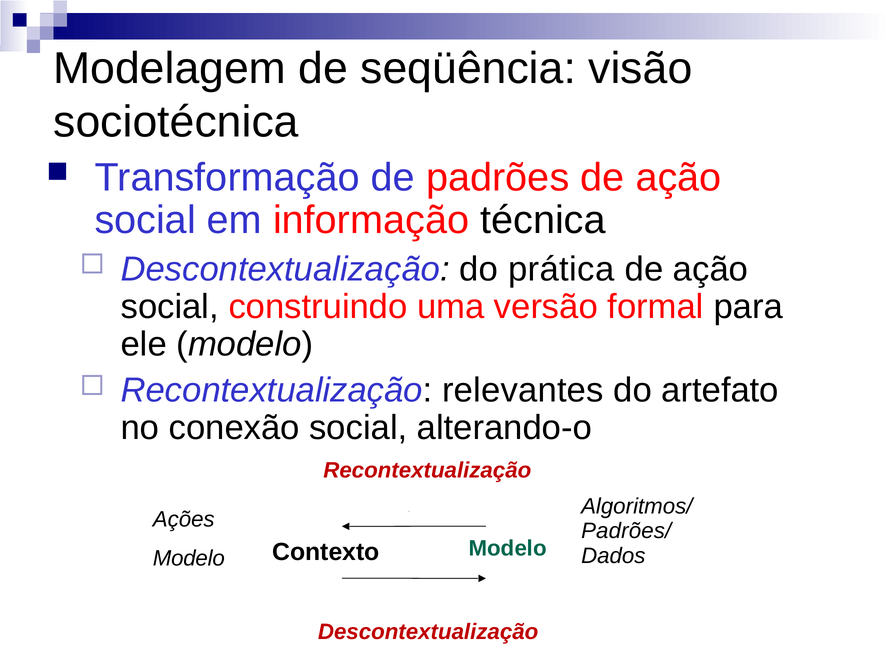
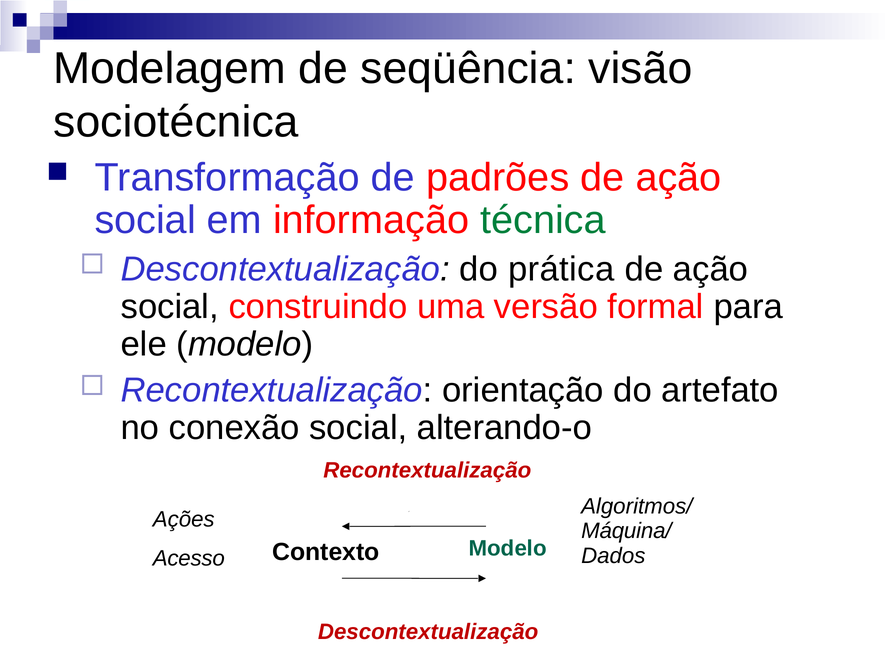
técnica colour: black -> green
relevantes: relevantes -> orientação
Padrões/: Padrões/ -> Máquina/
Modelo at (189, 558): Modelo -> Acesso
